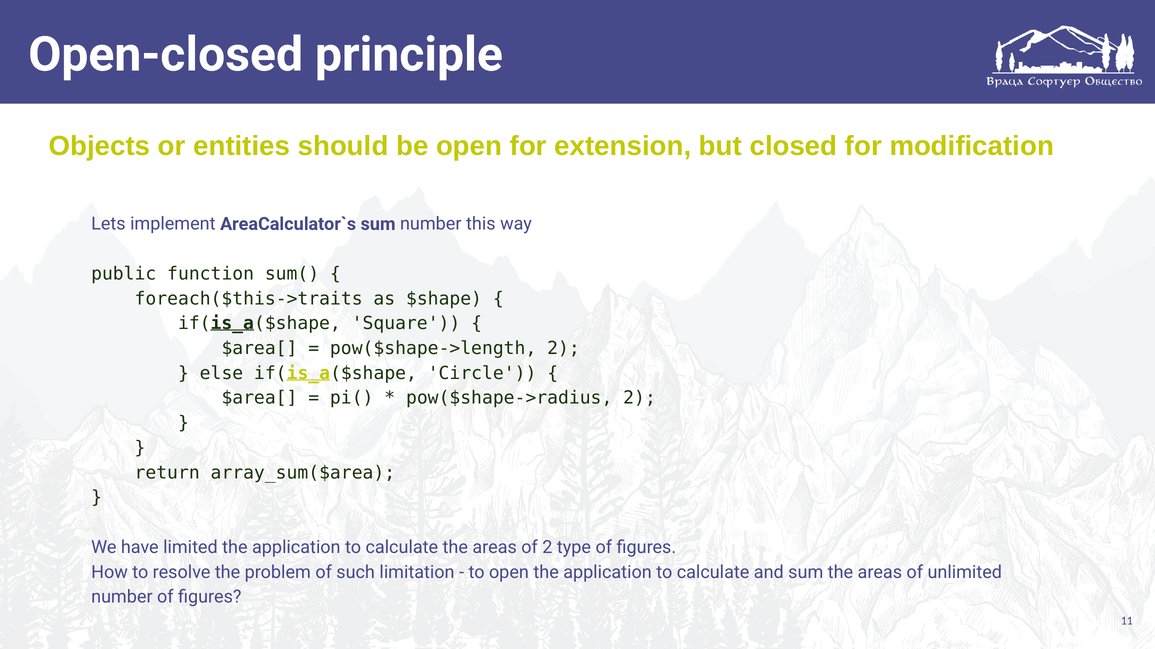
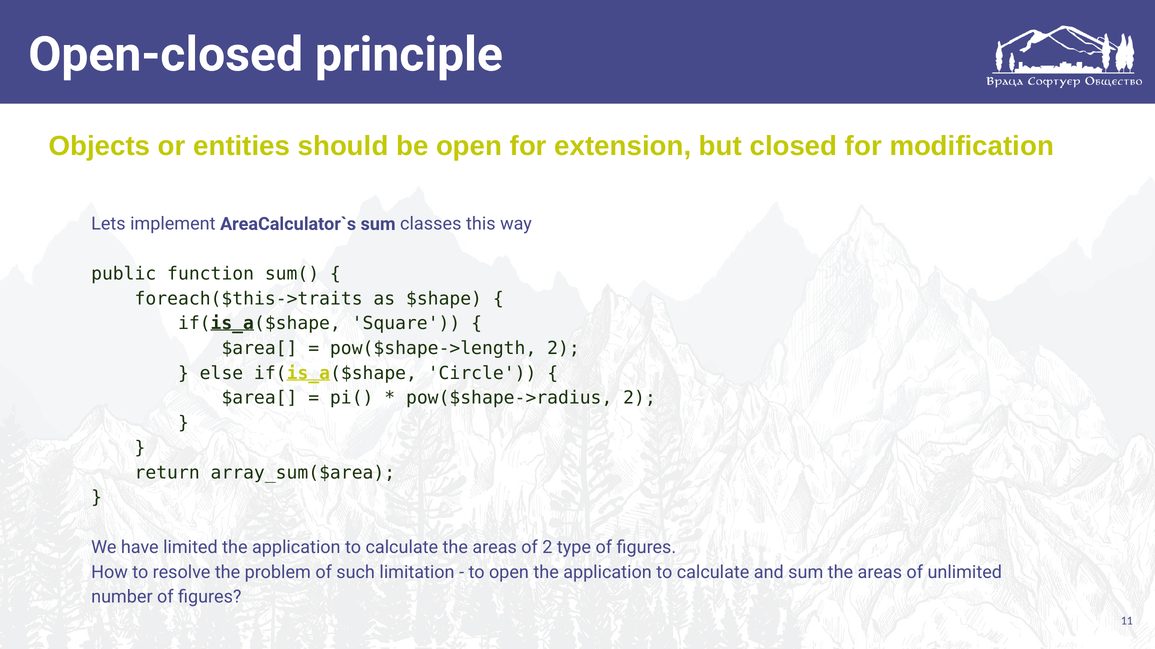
sum number: number -> classes
